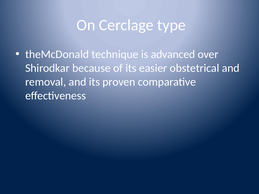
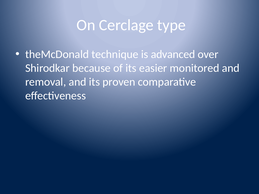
obstetrical: obstetrical -> monitored
